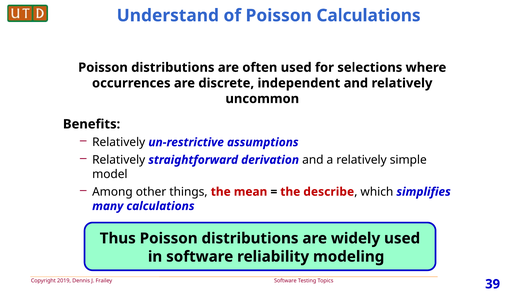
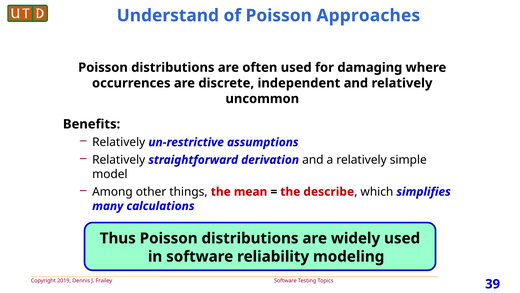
Poisson Calculations: Calculations -> Approaches
selections: selections -> damaging
